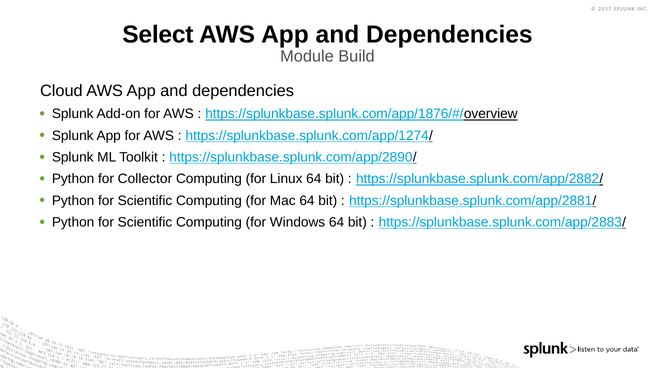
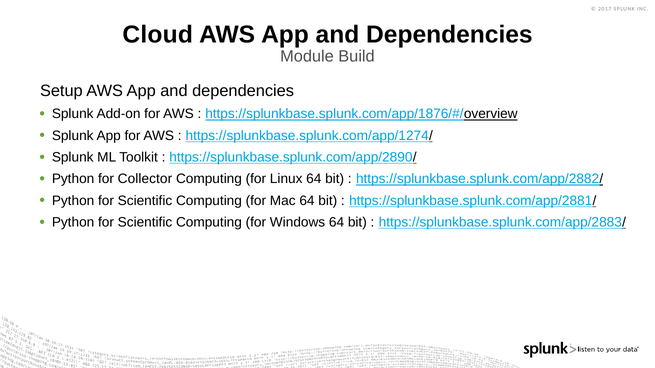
Select: Select -> Cloud
Cloud: Cloud -> Setup
